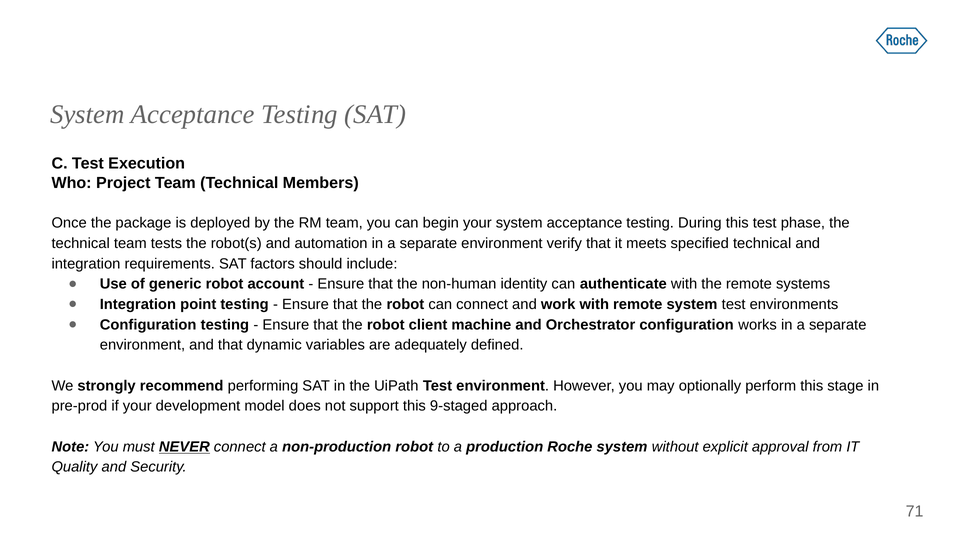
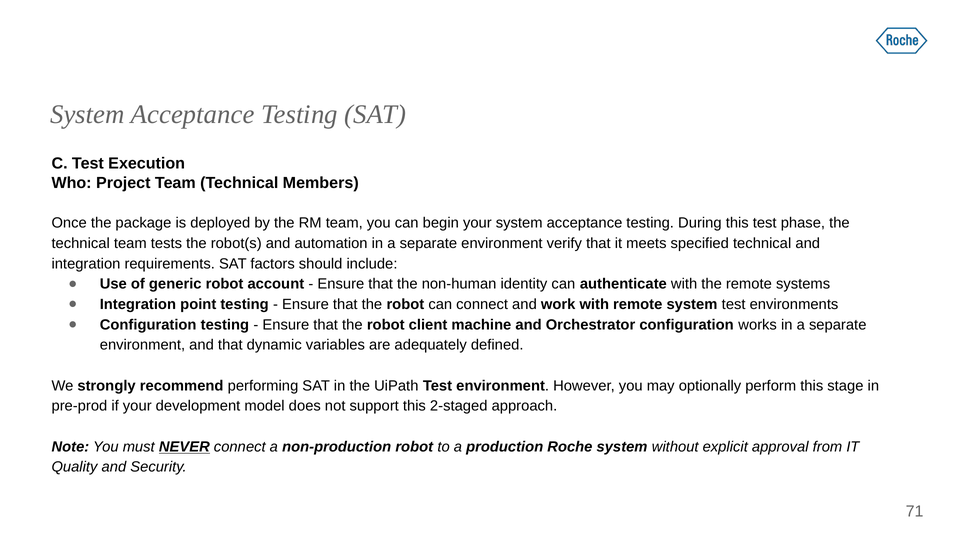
9-staged: 9-staged -> 2-staged
